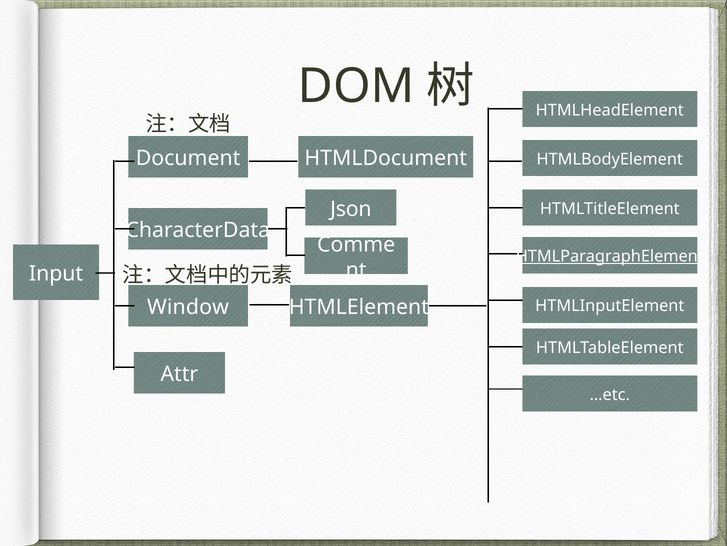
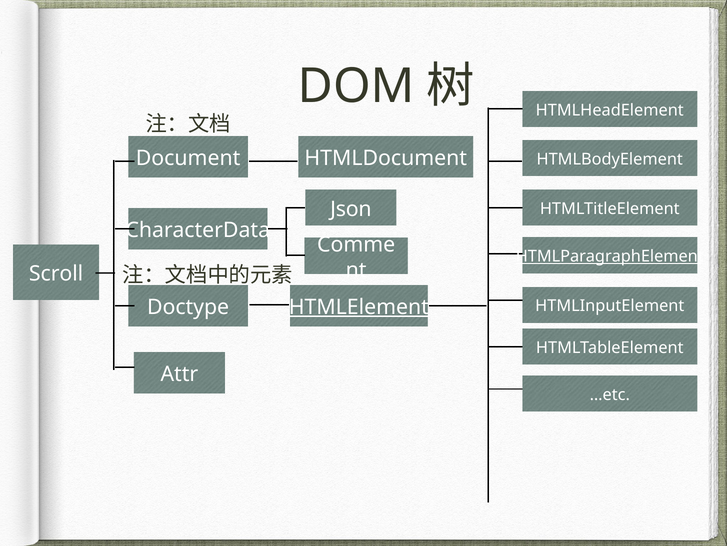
Input: Input -> Scroll
Window: Window -> Doctype
HTMLElement underline: none -> present
